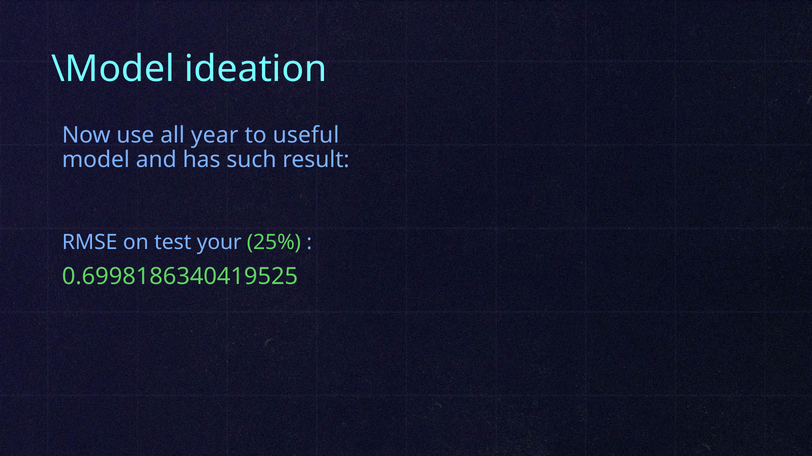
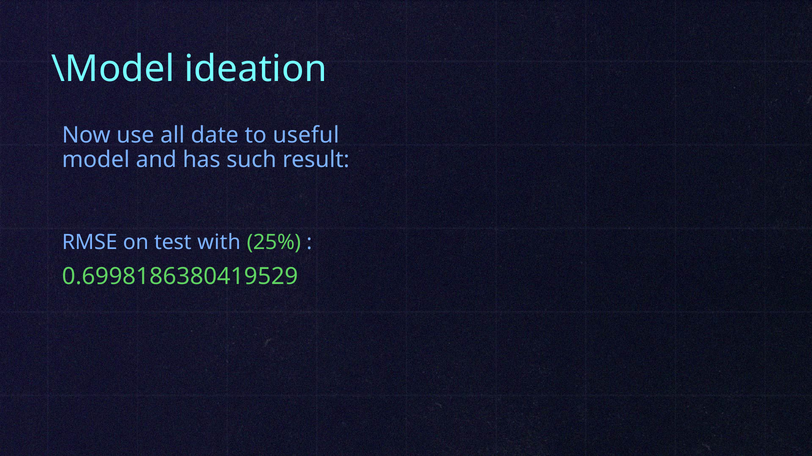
year: year -> date
your: your -> with
0.6998186340419525: 0.6998186340419525 -> 0.6998186380419529
